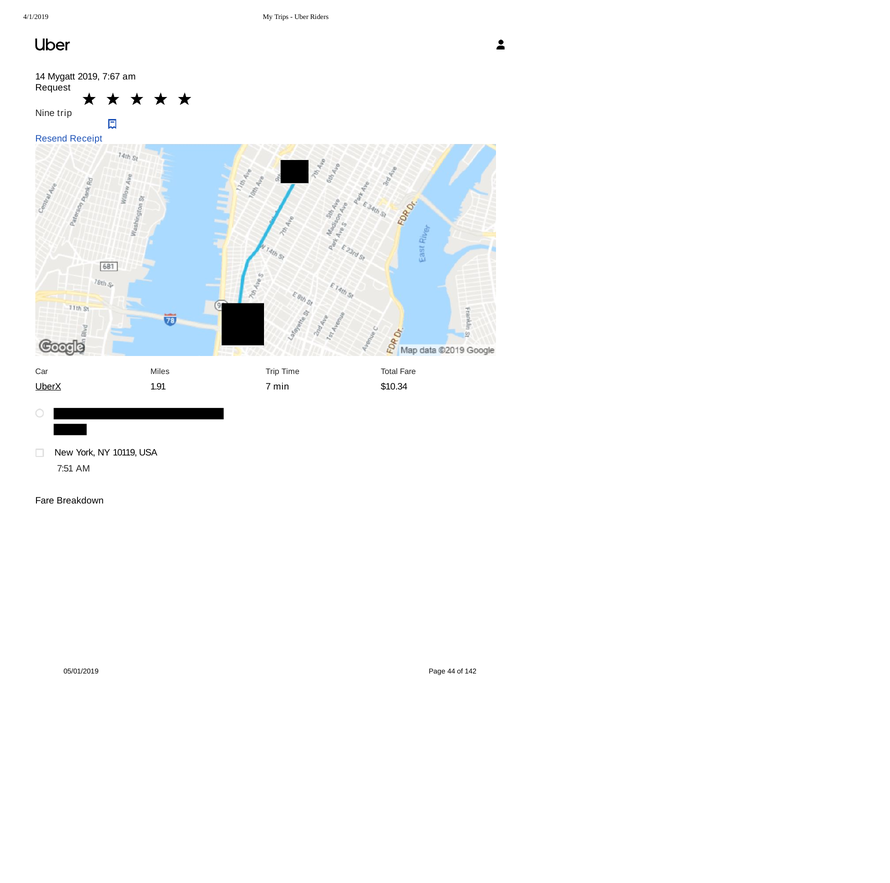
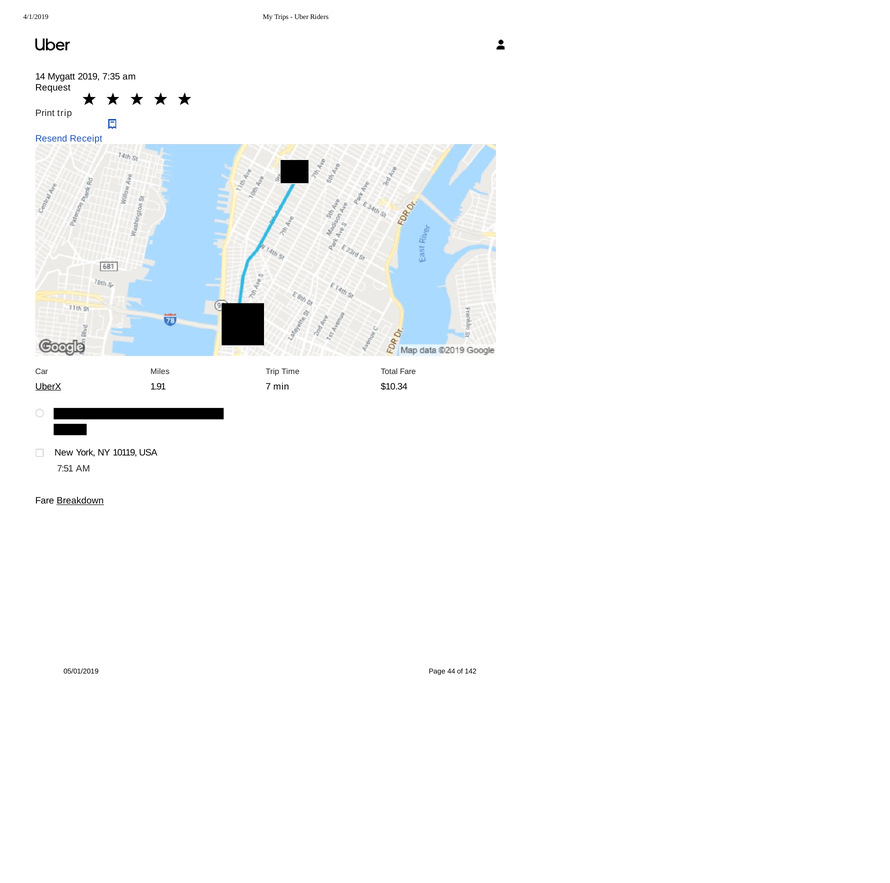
7:67: 7:67 -> 7:35
Nine: Nine -> Print
Breakdown underline: none -> present
